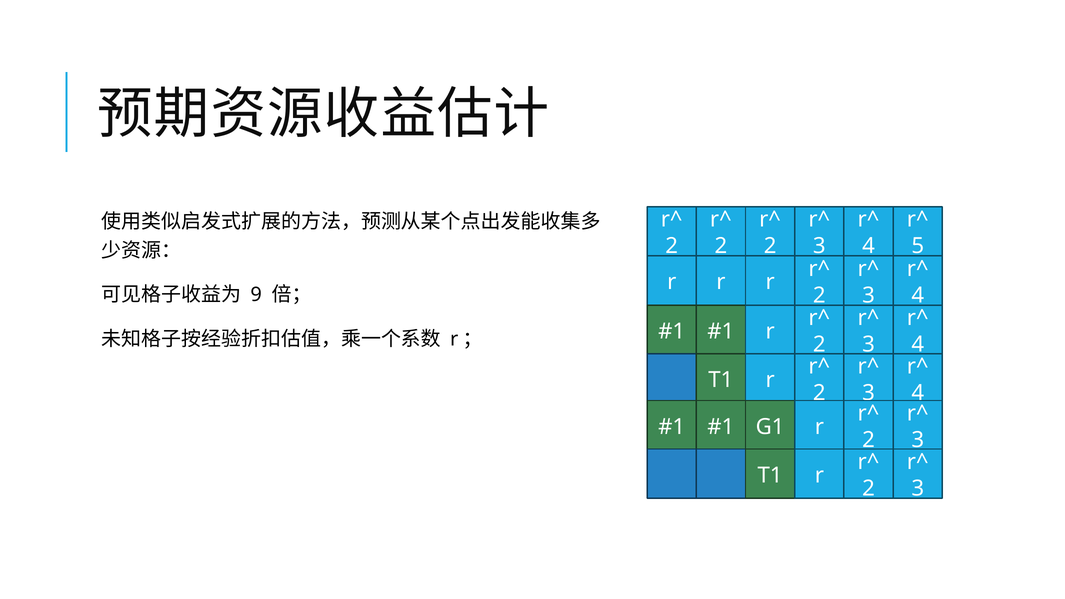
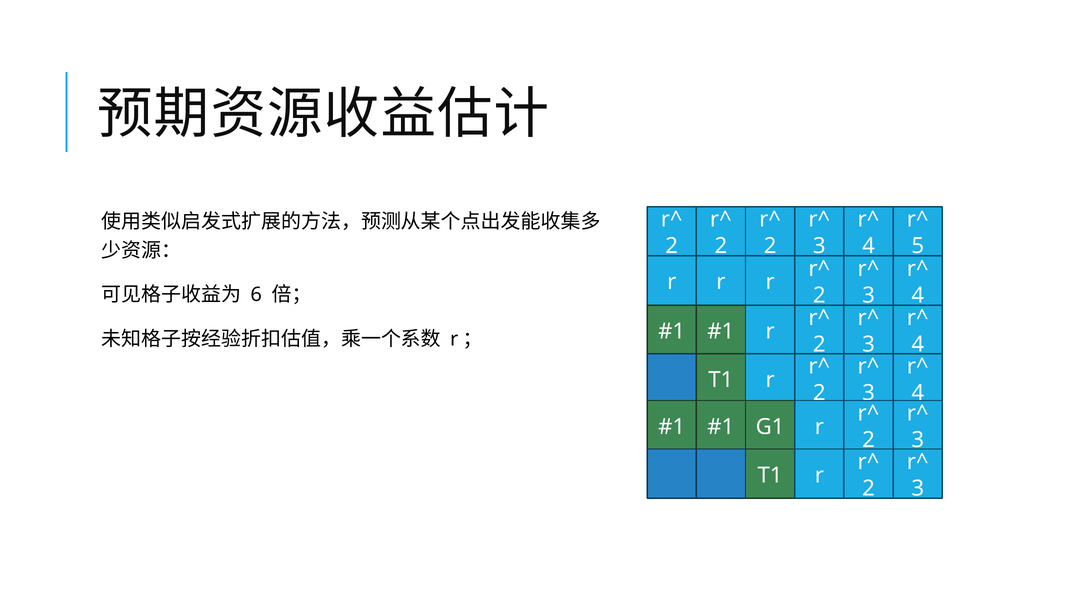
9: 9 -> 6
